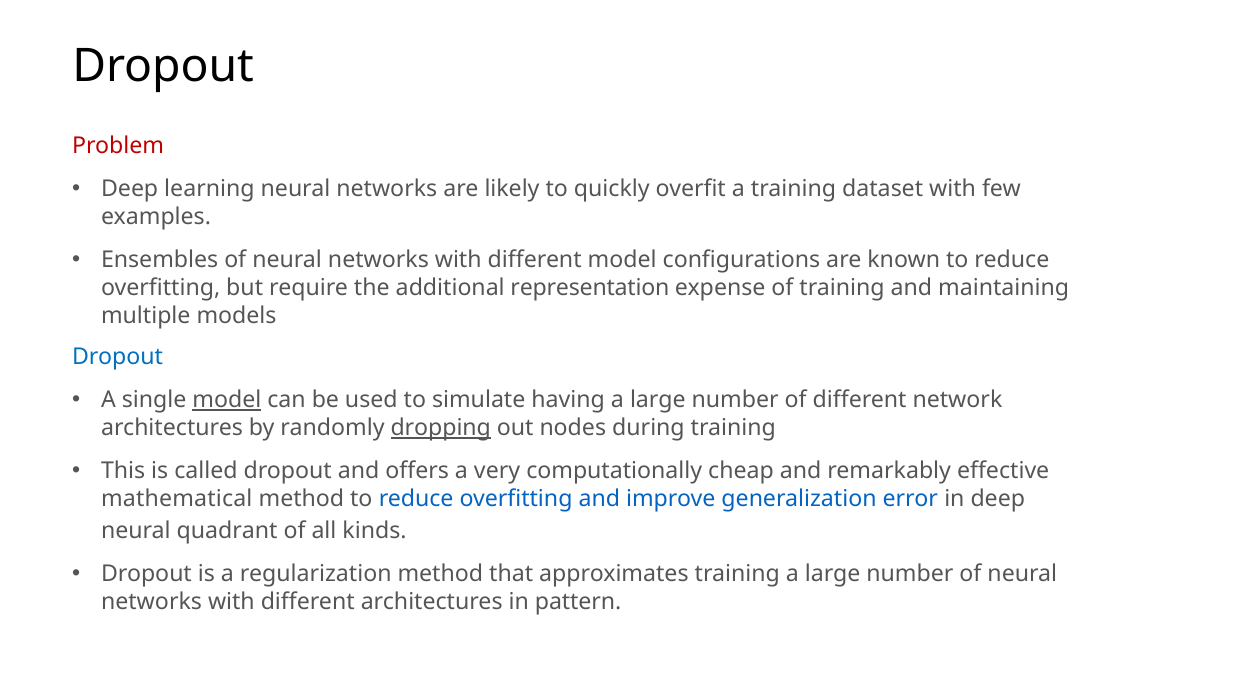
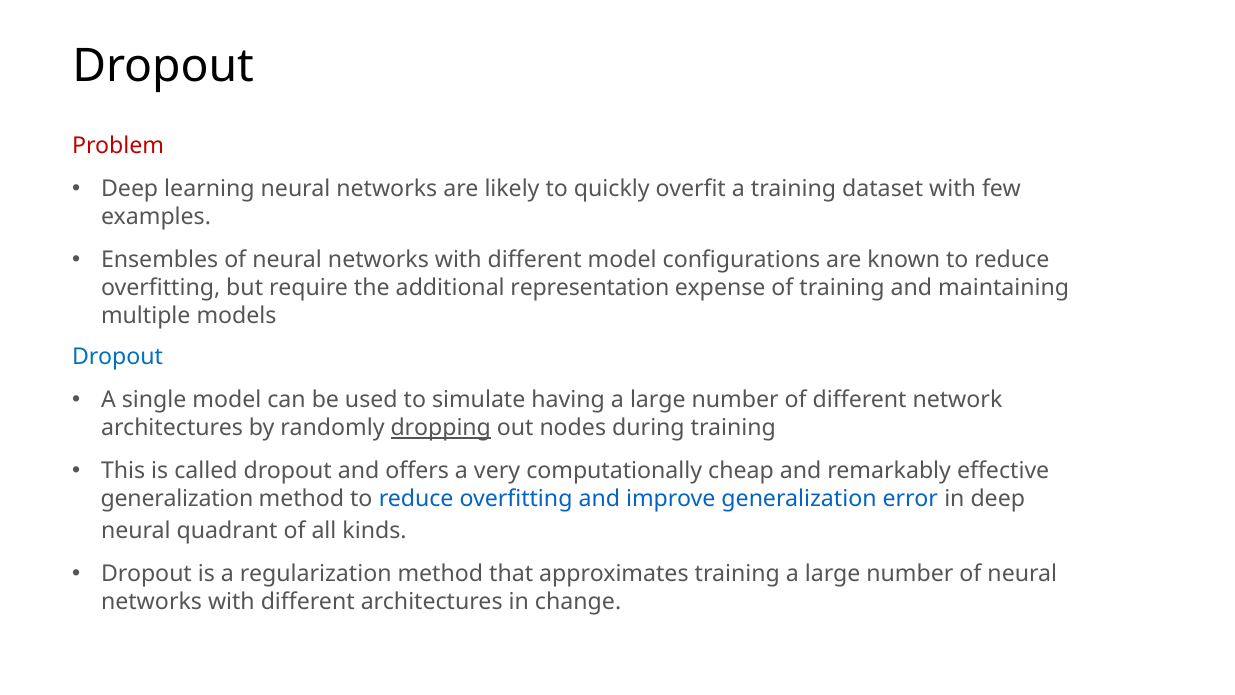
model at (227, 400) underline: present -> none
mathematical at (177, 499): mathematical -> generalization
pattern: pattern -> change
